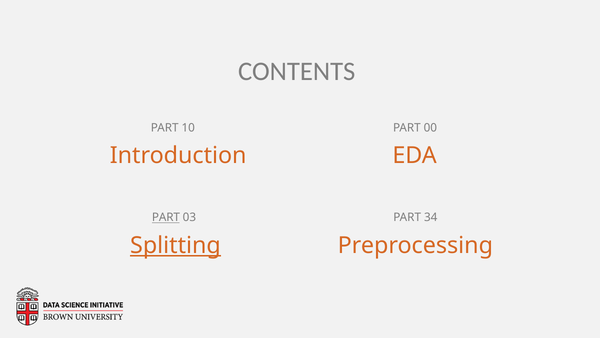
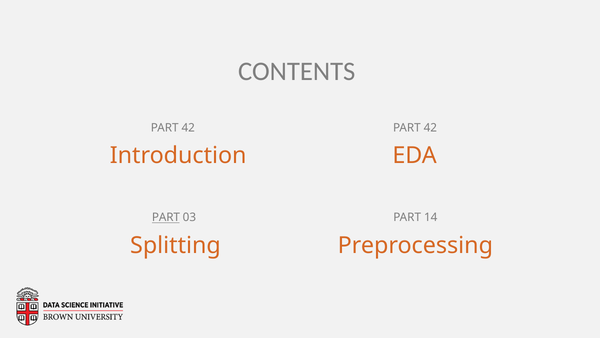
10 at (188, 128): 10 -> 42
00 at (430, 128): 00 -> 42
34: 34 -> 14
Splitting underline: present -> none
